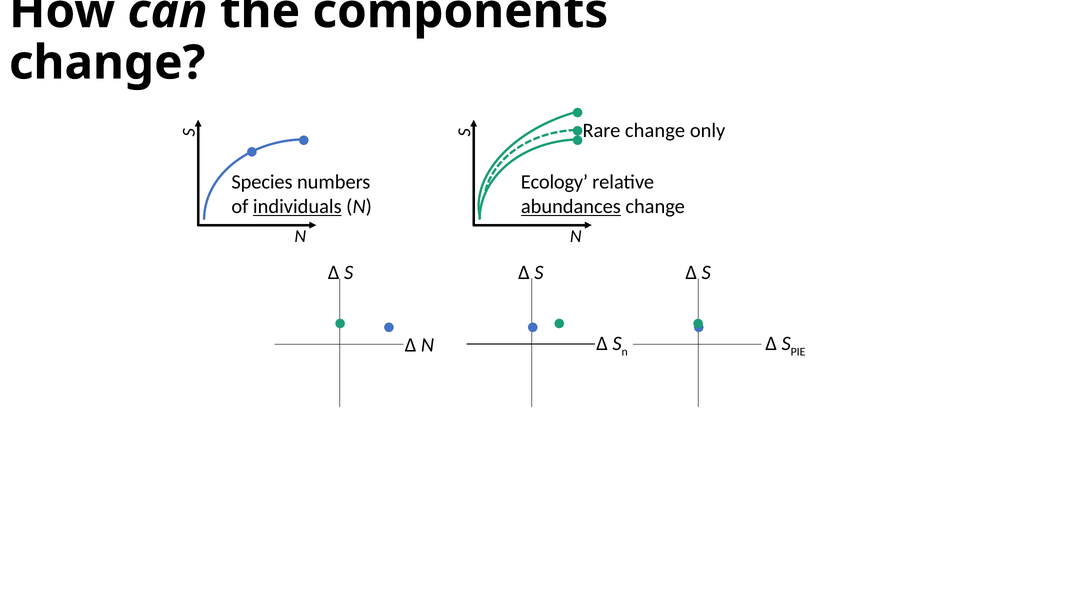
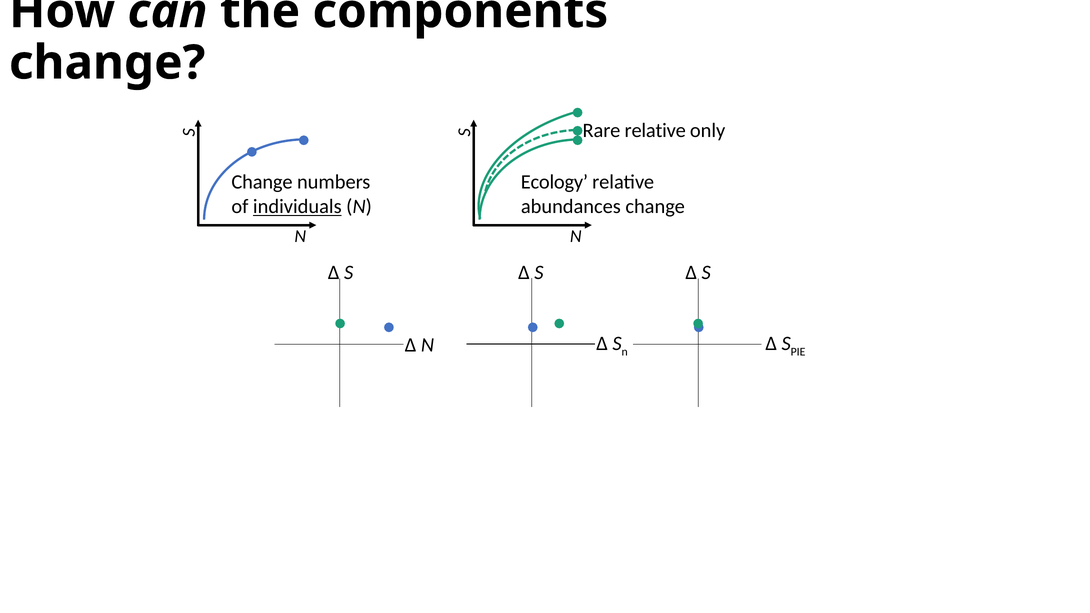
Rare change: change -> relative
Species at (262, 182): Species -> Change
abundances underline: present -> none
